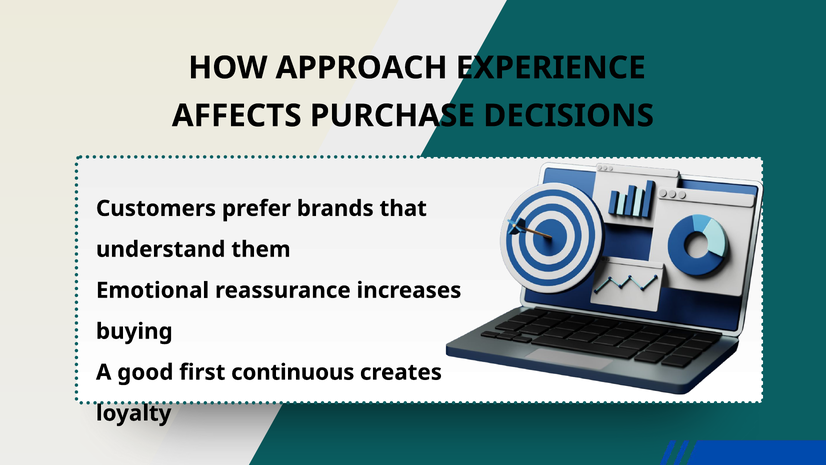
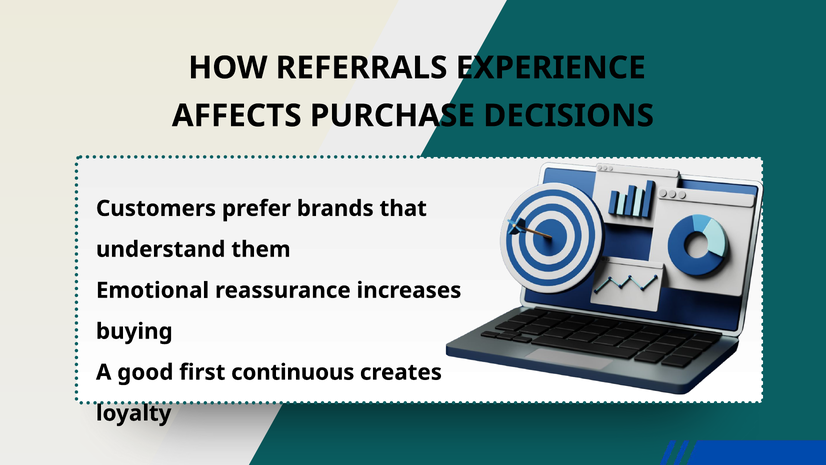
APPROACH: APPROACH -> REFERRALS
